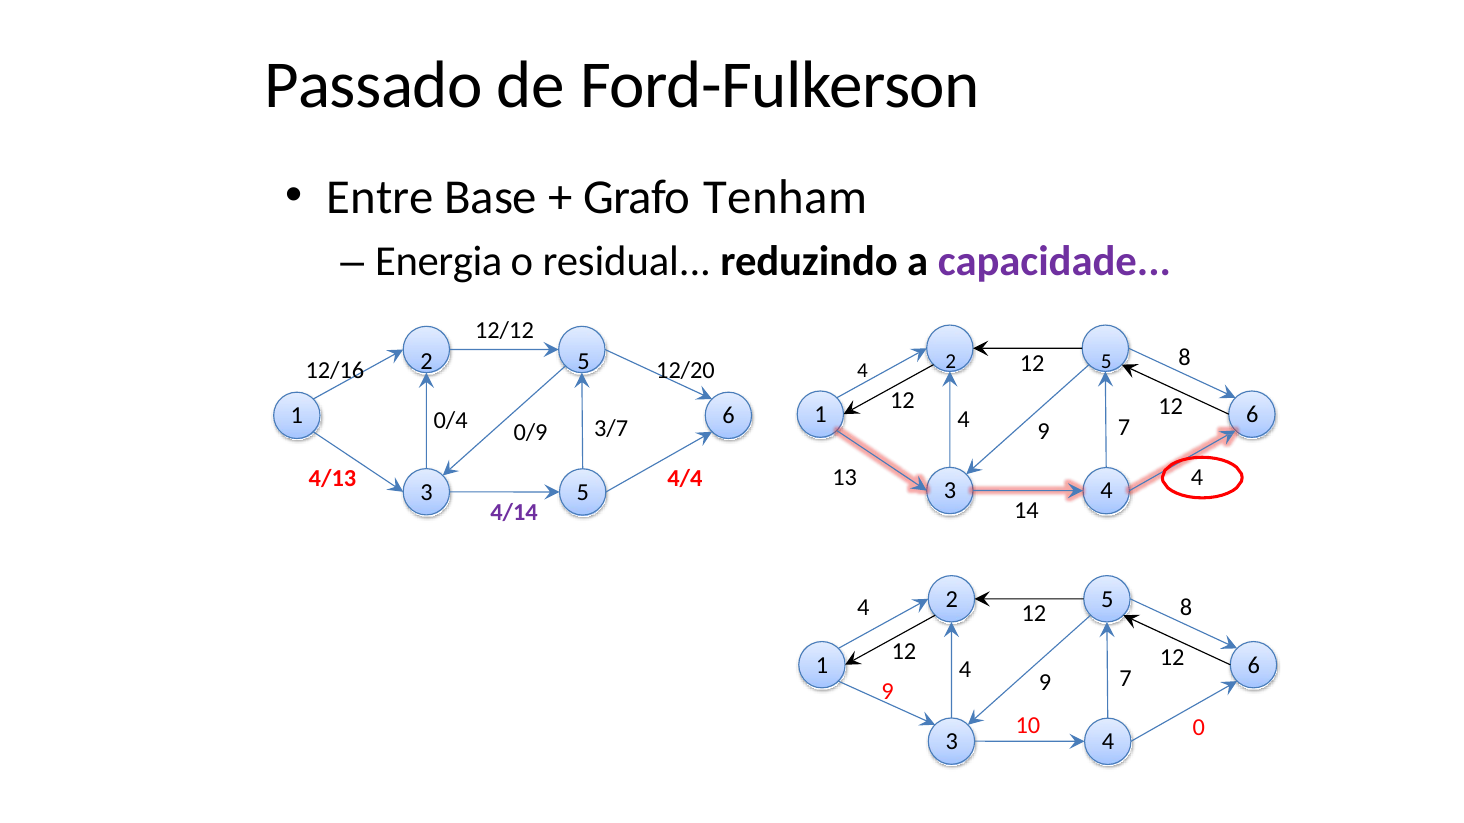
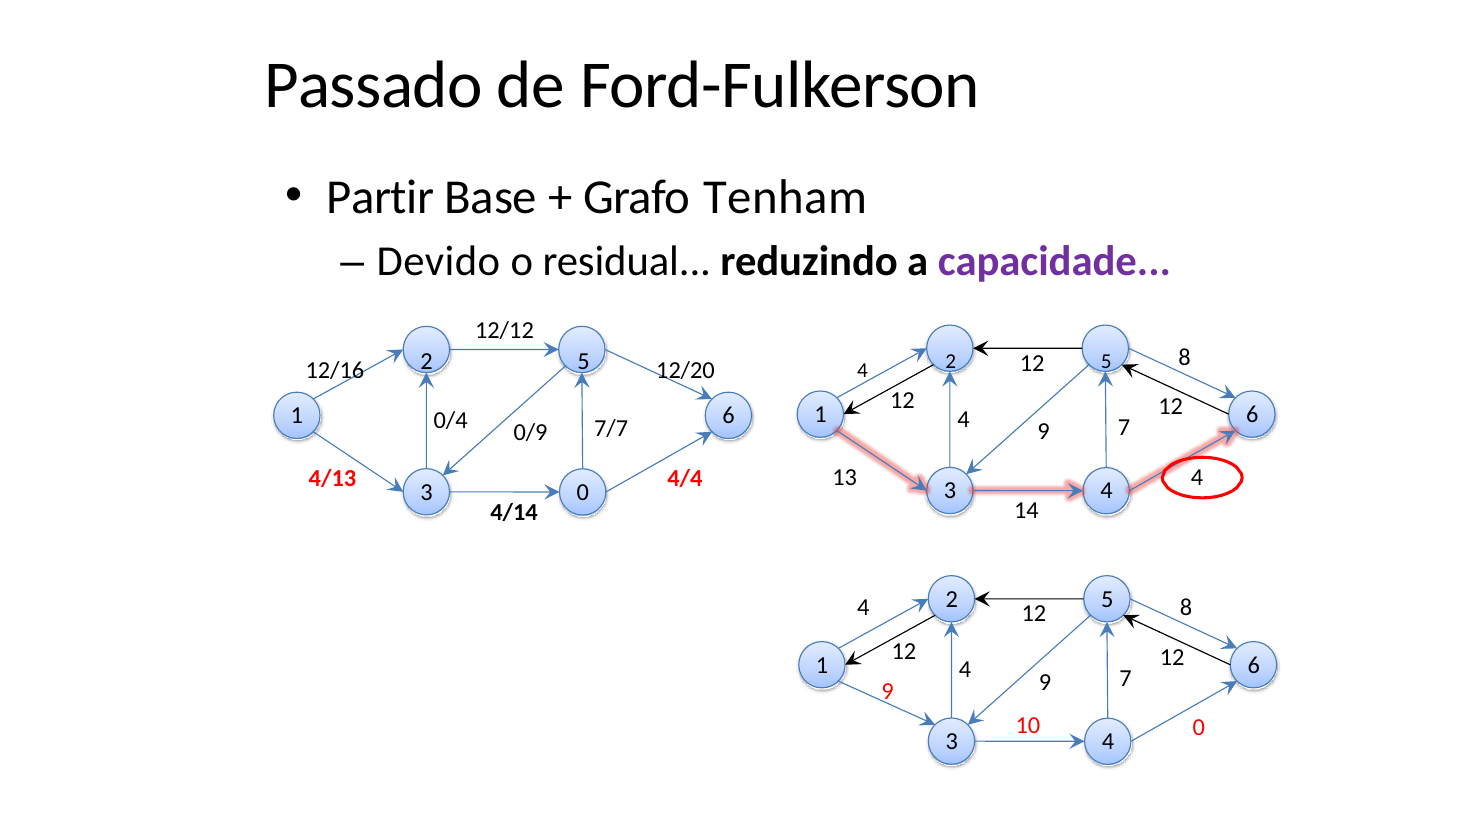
Entre: Entre -> Partir
Energia: Energia -> Devido
3/7: 3/7 -> 7/7
3 5: 5 -> 0
4/14 colour: purple -> black
